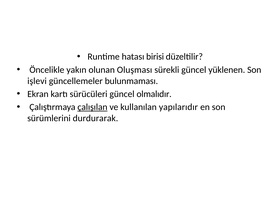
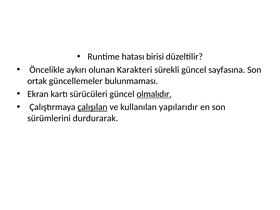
yakın: yakın -> aykırı
Oluşması: Oluşması -> Karakteri
yüklenen: yüklenen -> sayfasına
işlevi: işlevi -> ortak
olmalıdır underline: none -> present
